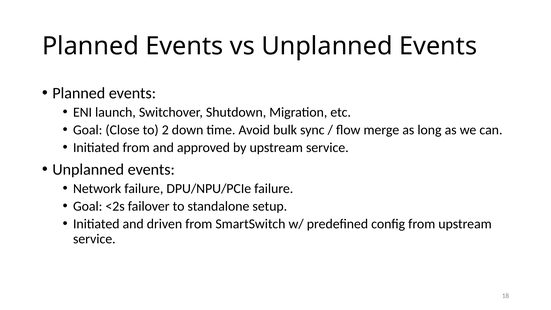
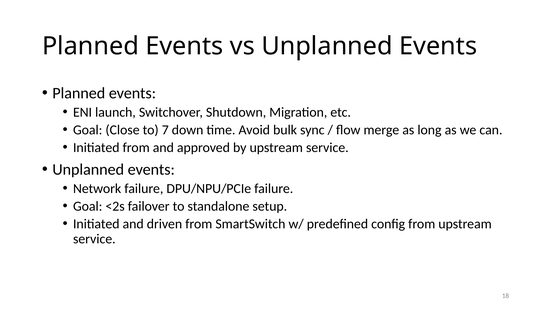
2: 2 -> 7
